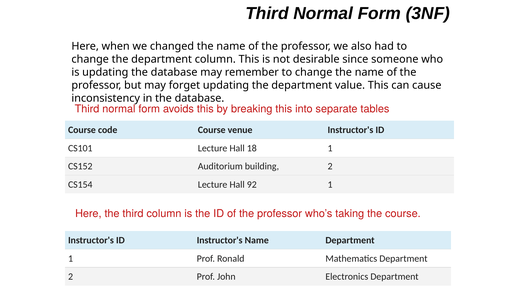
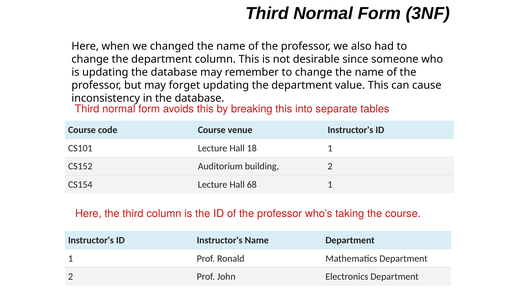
92: 92 -> 68
